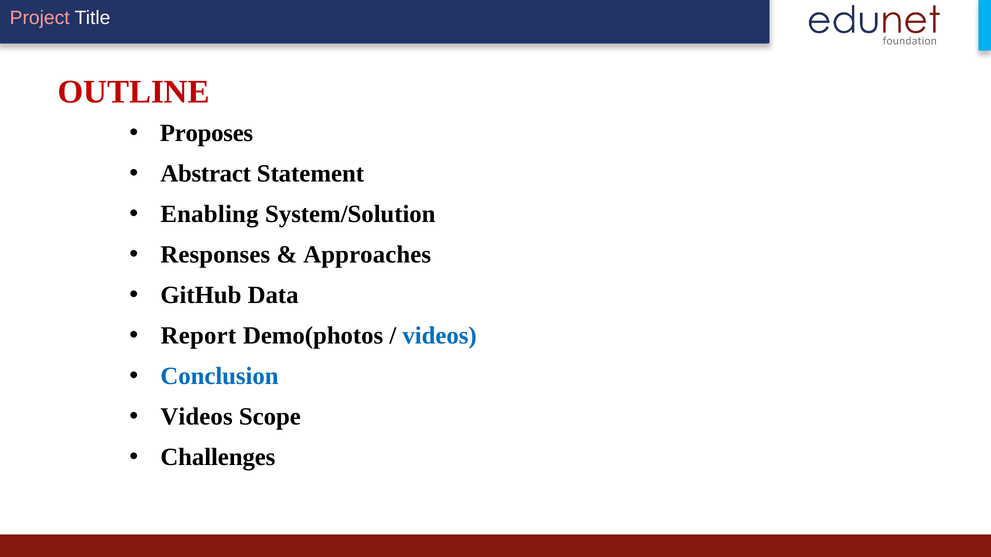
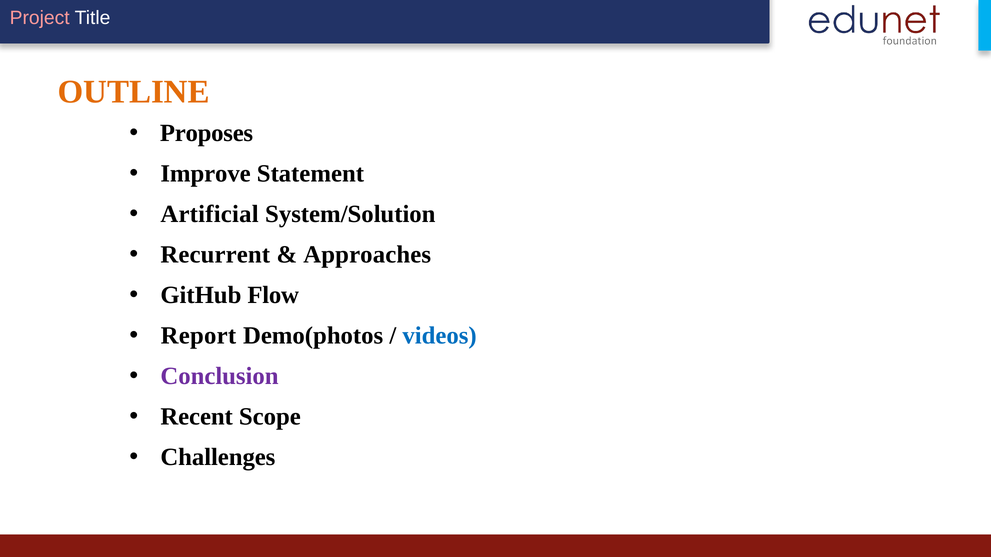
OUTLINE colour: red -> orange
Abstract: Abstract -> Improve
Enabling: Enabling -> Artificial
Responses: Responses -> Recurrent
Data: Data -> Flow
Conclusion colour: blue -> purple
Videos at (197, 417): Videos -> Recent
